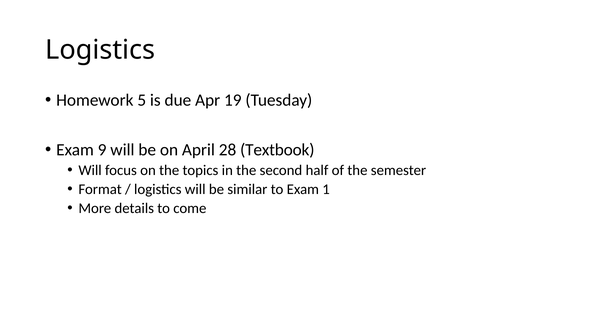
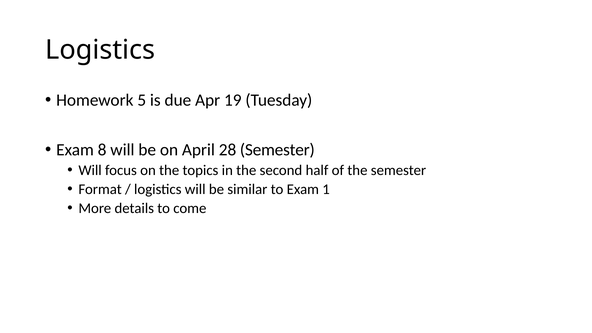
9: 9 -> 8
28 Textbook: Textbook -> Semester
